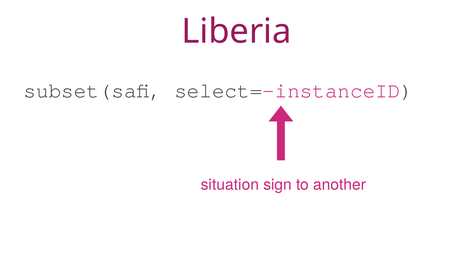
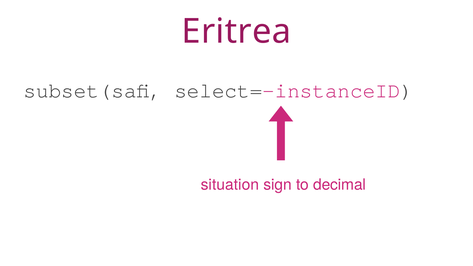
Liberia: Liberia -> Eritrea
another: another -> decimal
